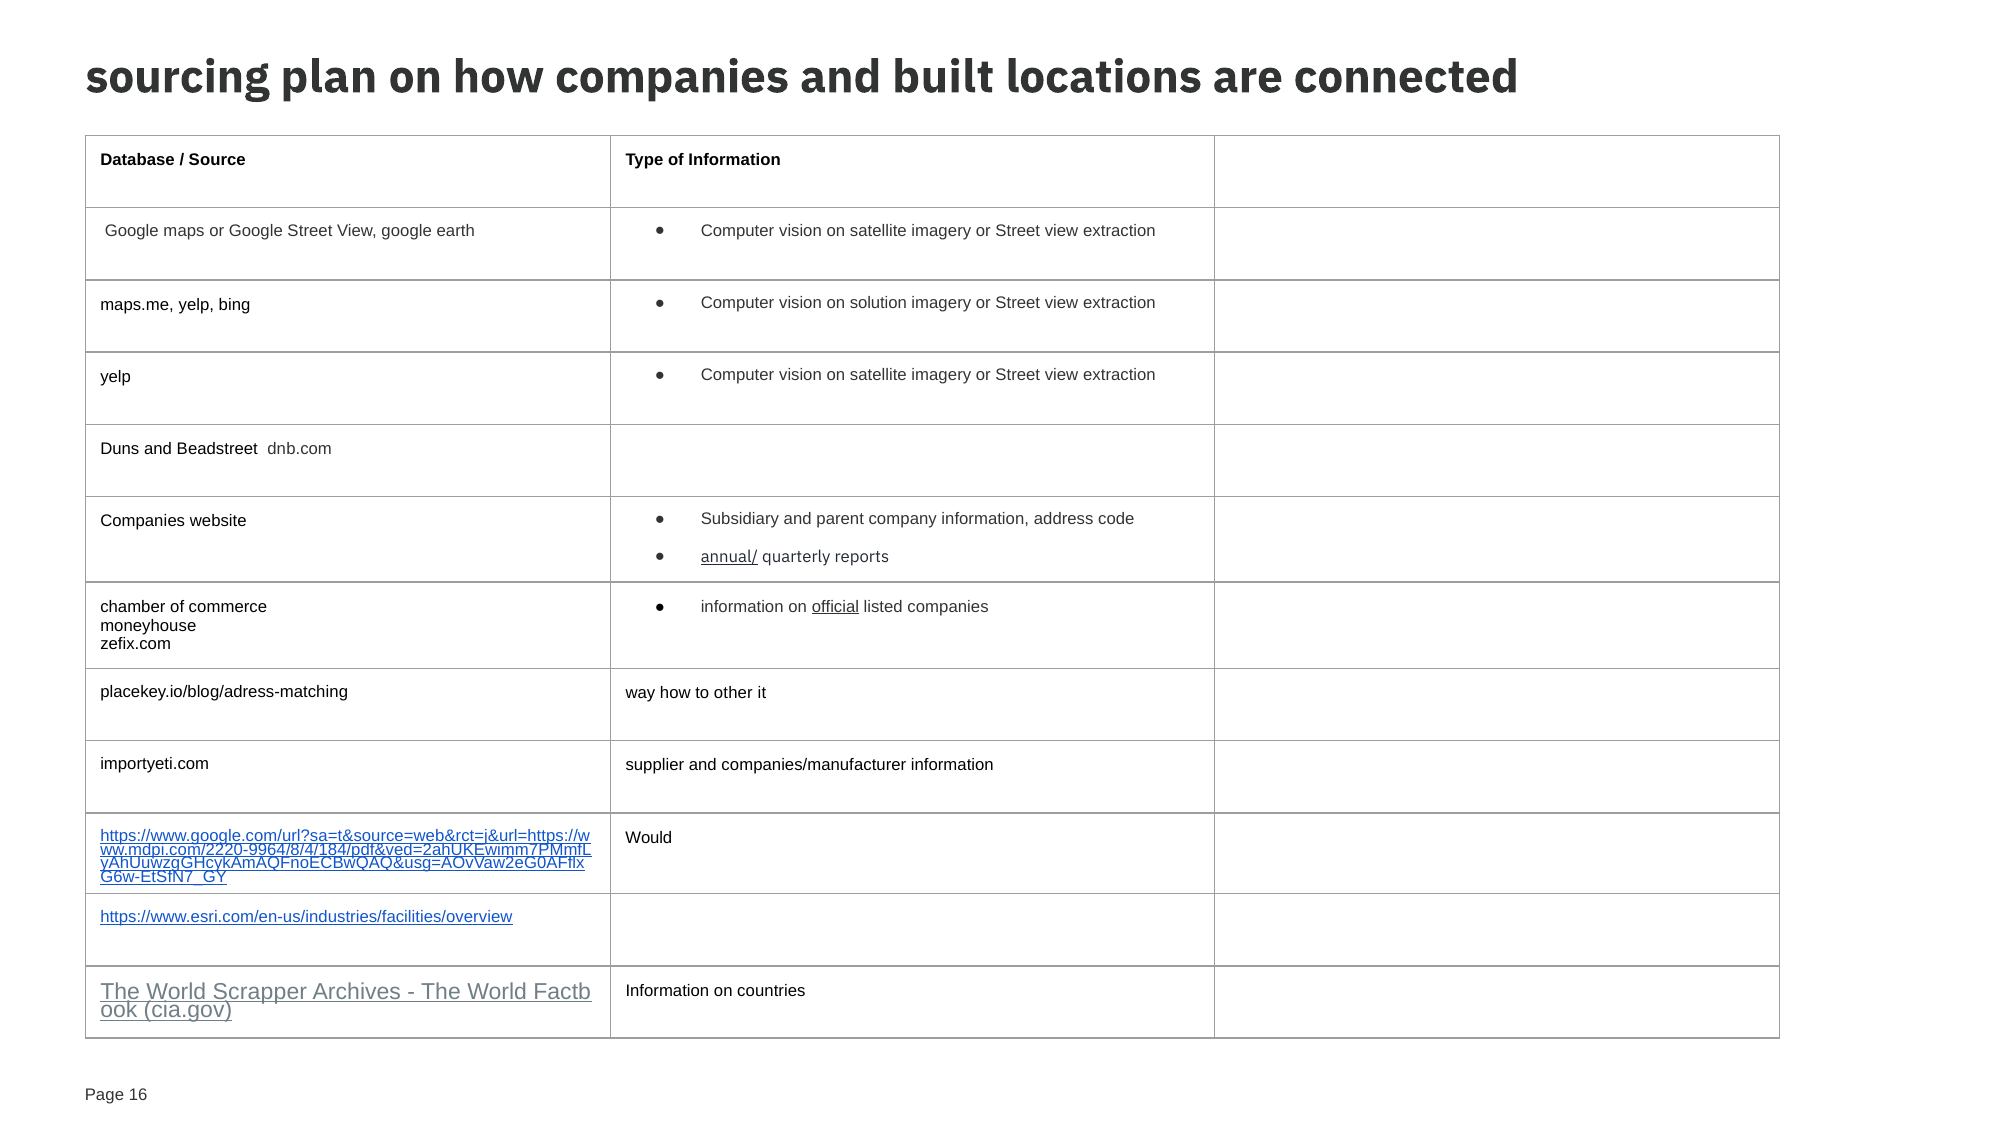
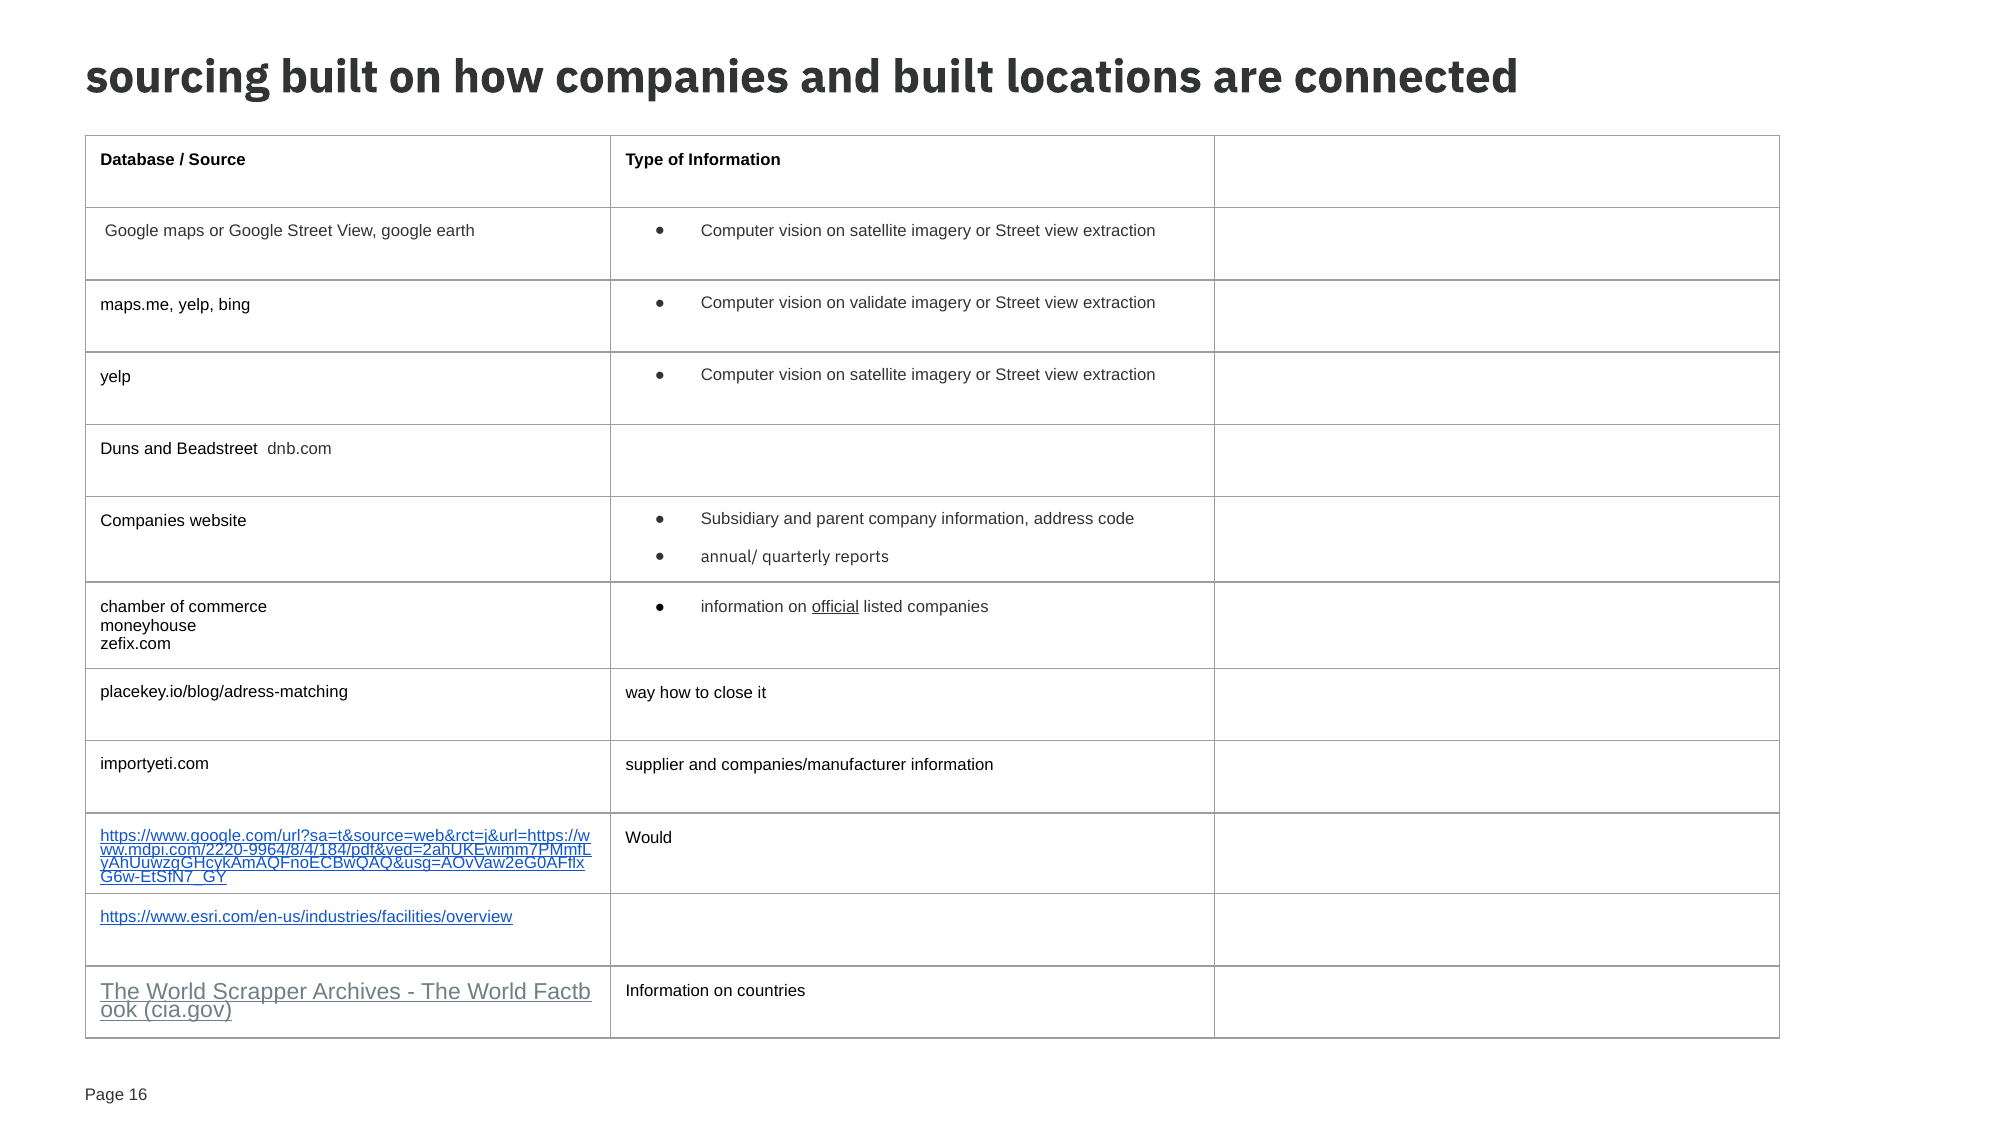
sourcing plan: plan -> built
solution: solution -> validate
annual/ underline: present -> none
other: other -> close
